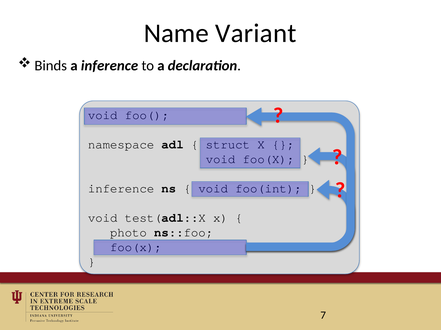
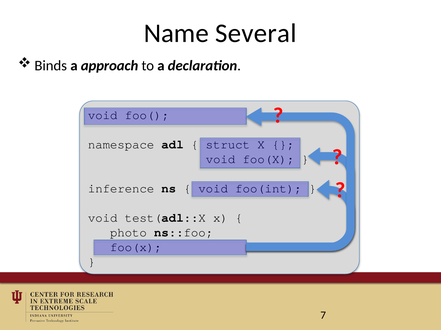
Variant: Variant -> Several
a inference: inference -> approach
